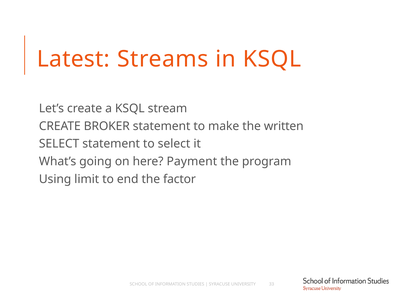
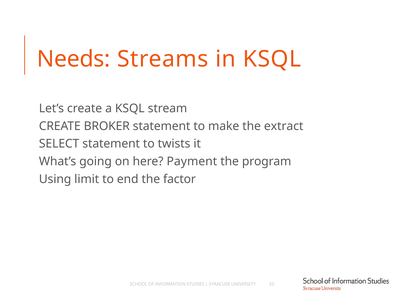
Latest: Latest -> Needs
written: written -> extract
to select: select -> twists
